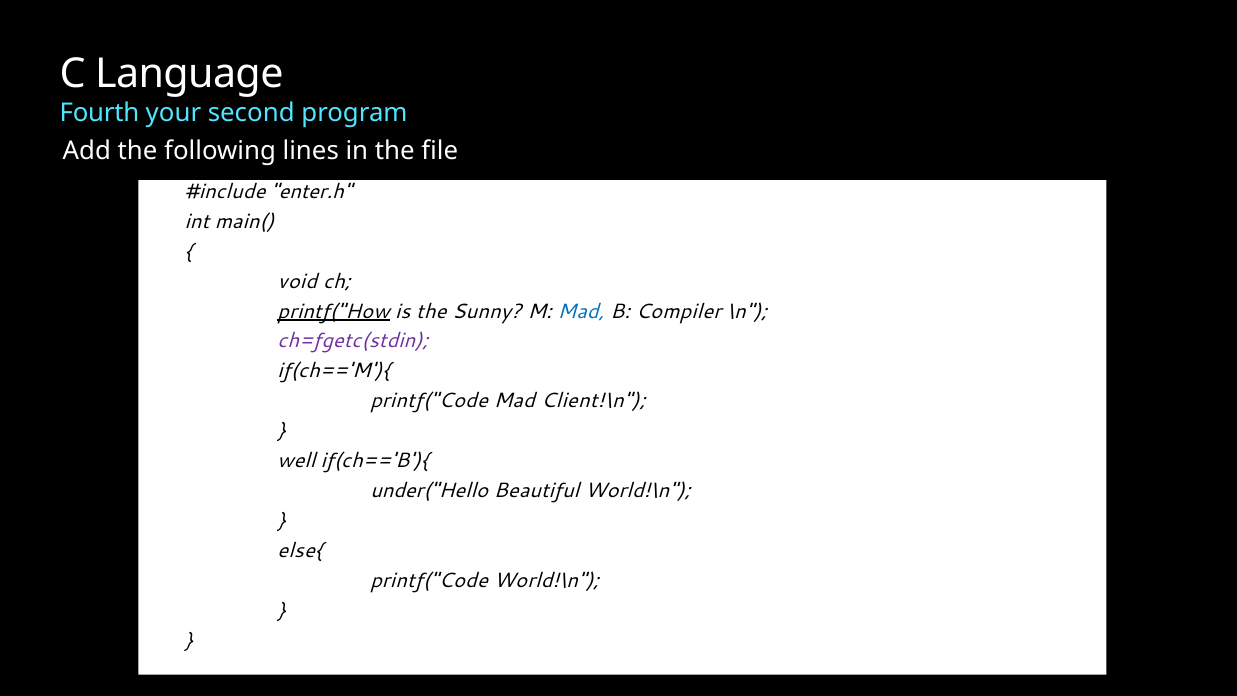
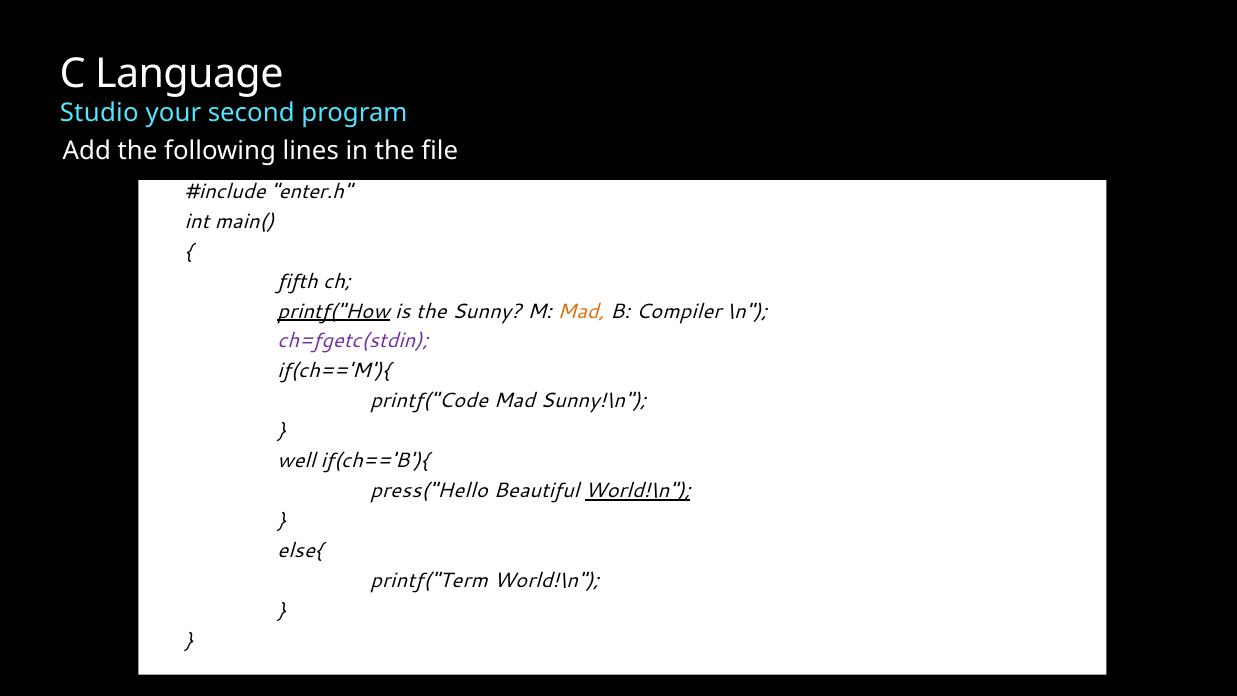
Fourth: Fourth -> Studio
void: void -> fifth
Mad at (581, 311) colour: blue -> orange
Client!\n: Client!\n -> Sunny!\n
under("Hello: under("Hello -> press("Hello
World!\n at (638, 491) underline: none -> present
printf("Code at (429, 581): printf("Code -> printf("Term
